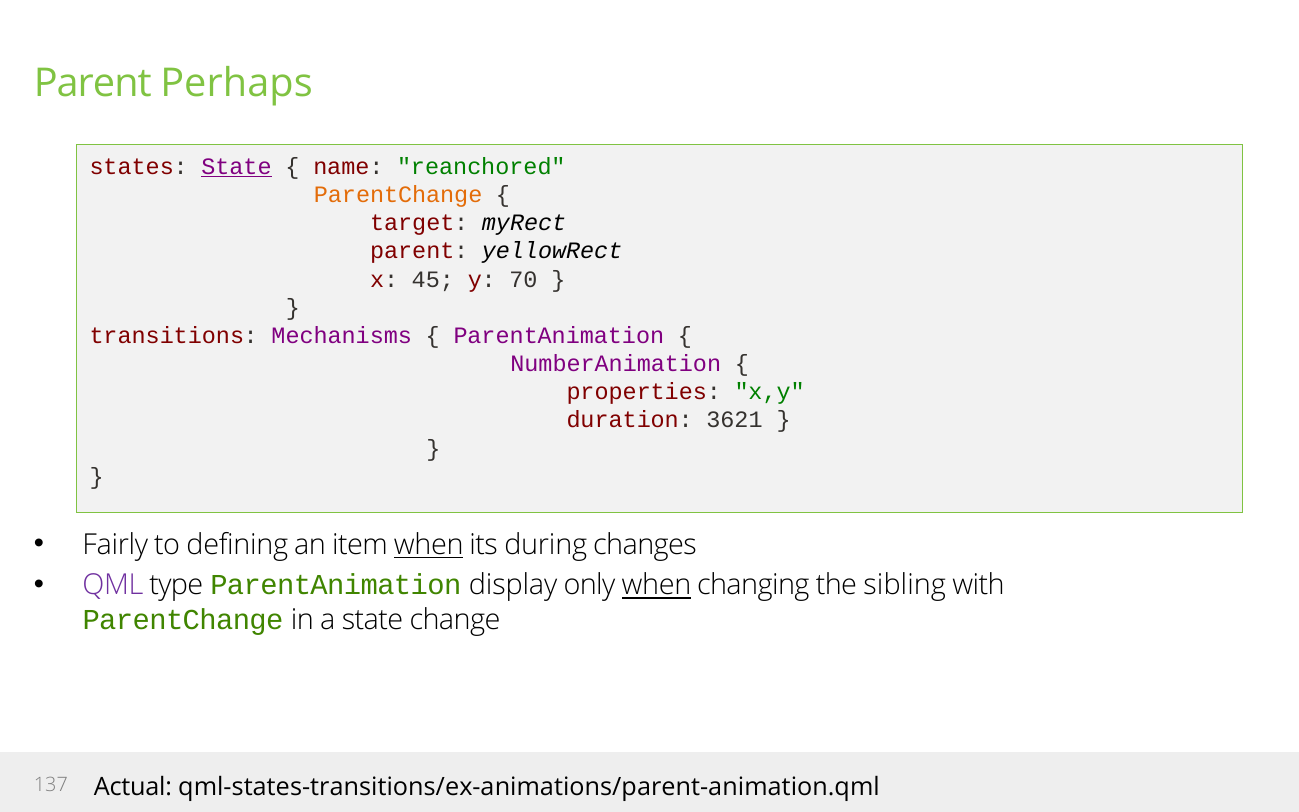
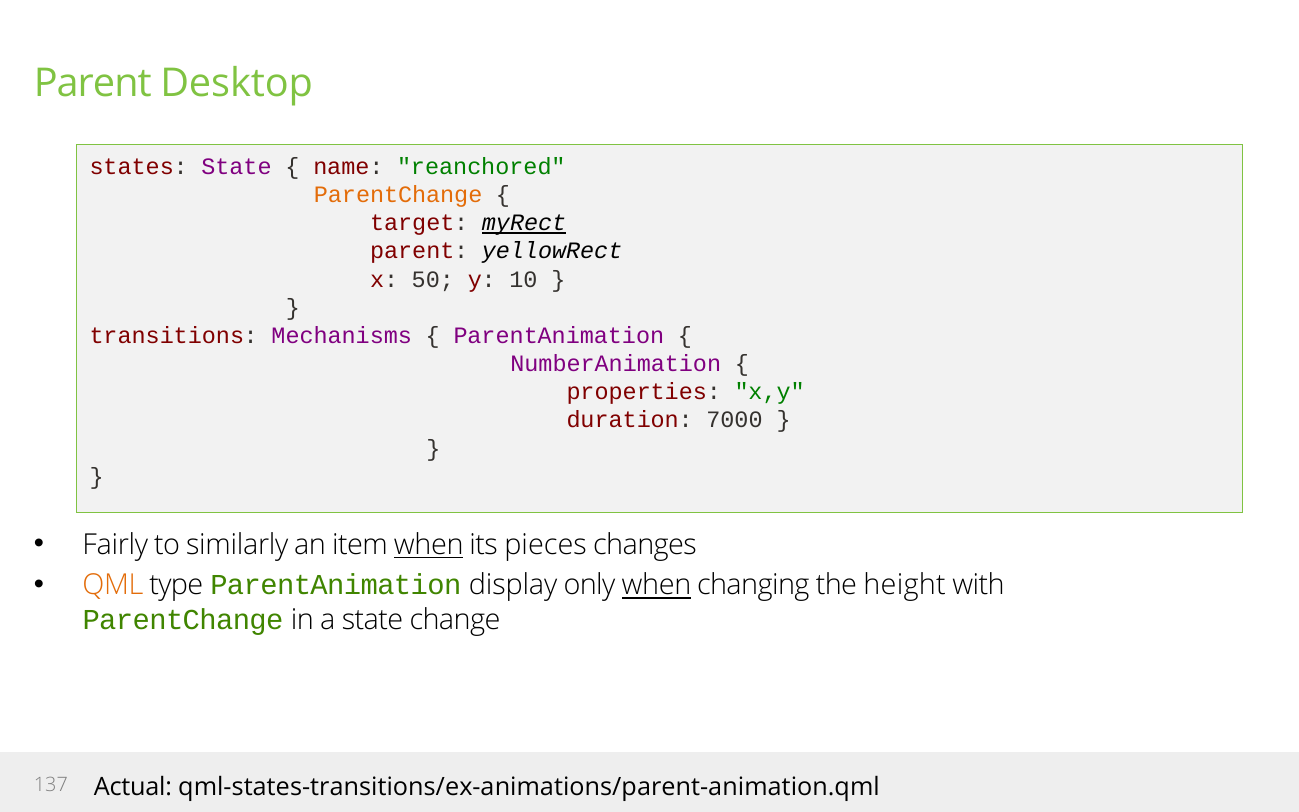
Perhaps: Perhaps -> Desktop
State at (236, 167) underline: present -> none
myRect underline: none -> present
45: 45 -> 50
70: 70 -> 10
3621: 3621 -> 7000
defining: defining -> similarly
during: during -> pieces
QML colour: purple -> orange
sibling: sibling -> height
